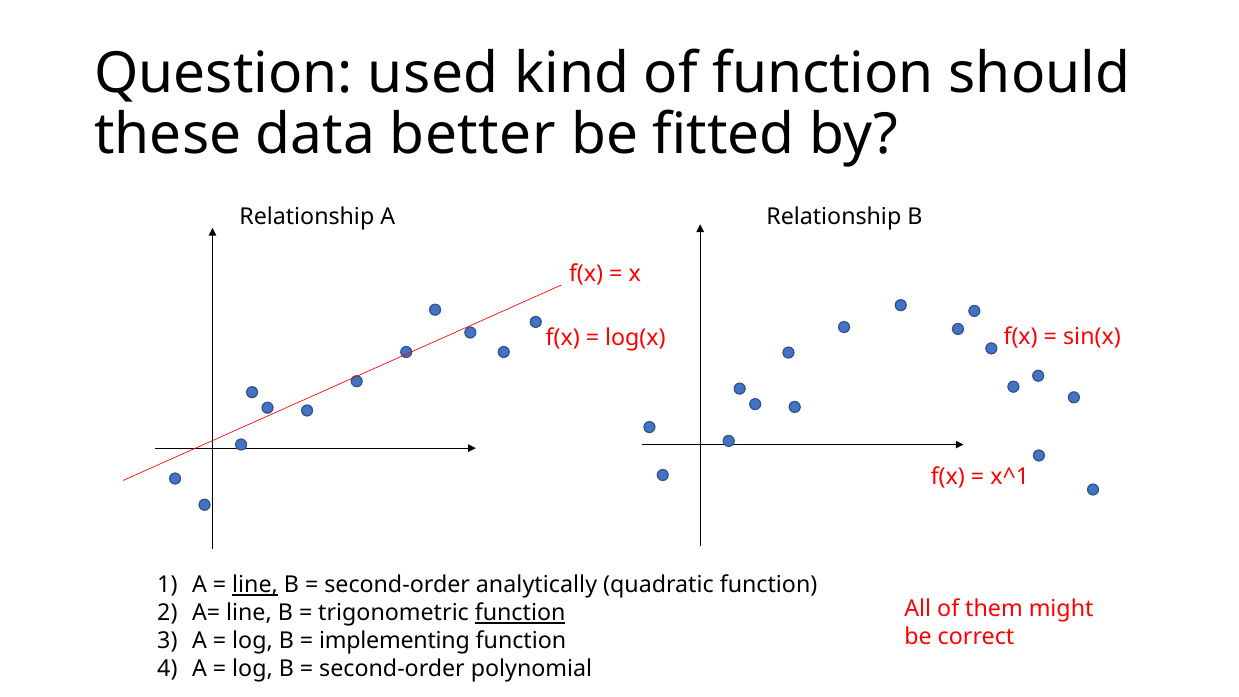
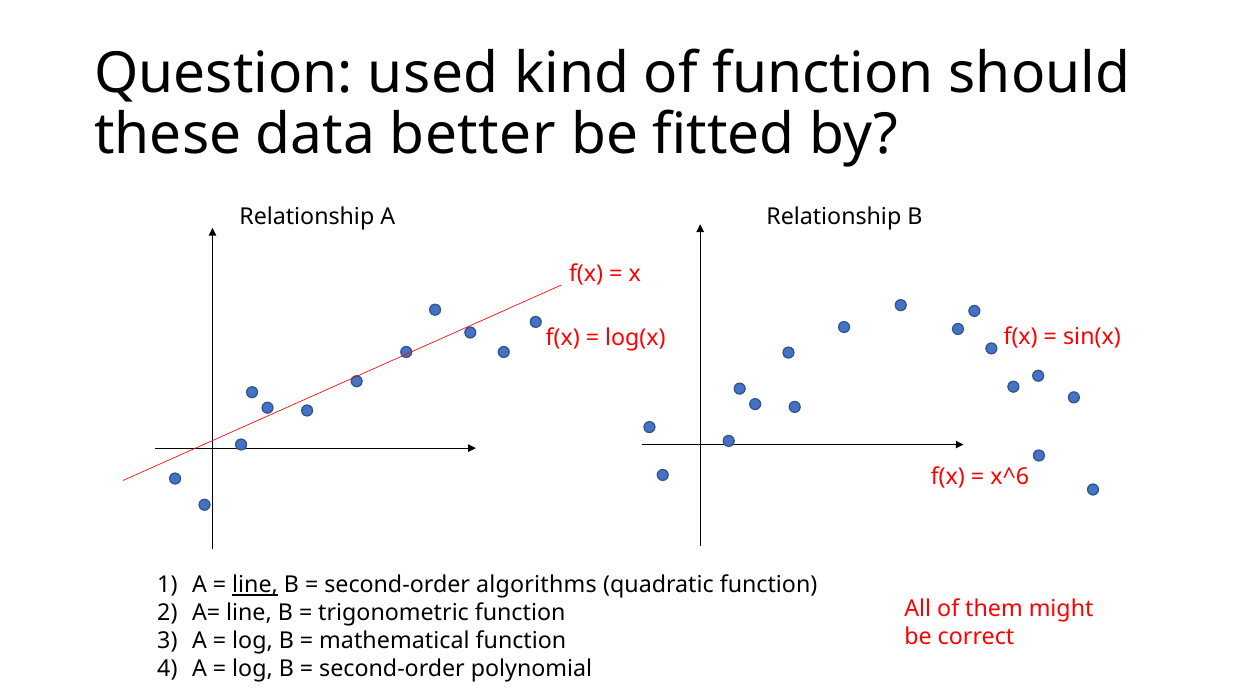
x^1: x^1 -> x^6
analytically: analytically -> algorithms
function at (520, 613) underline: present -> none
implementing: implementing -> mathematical
